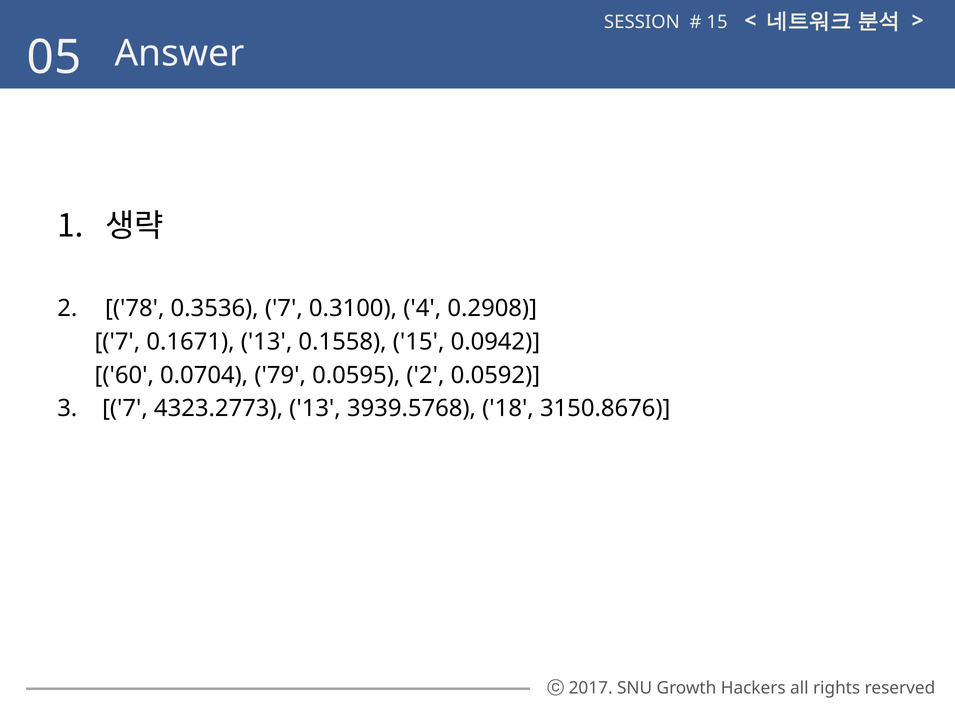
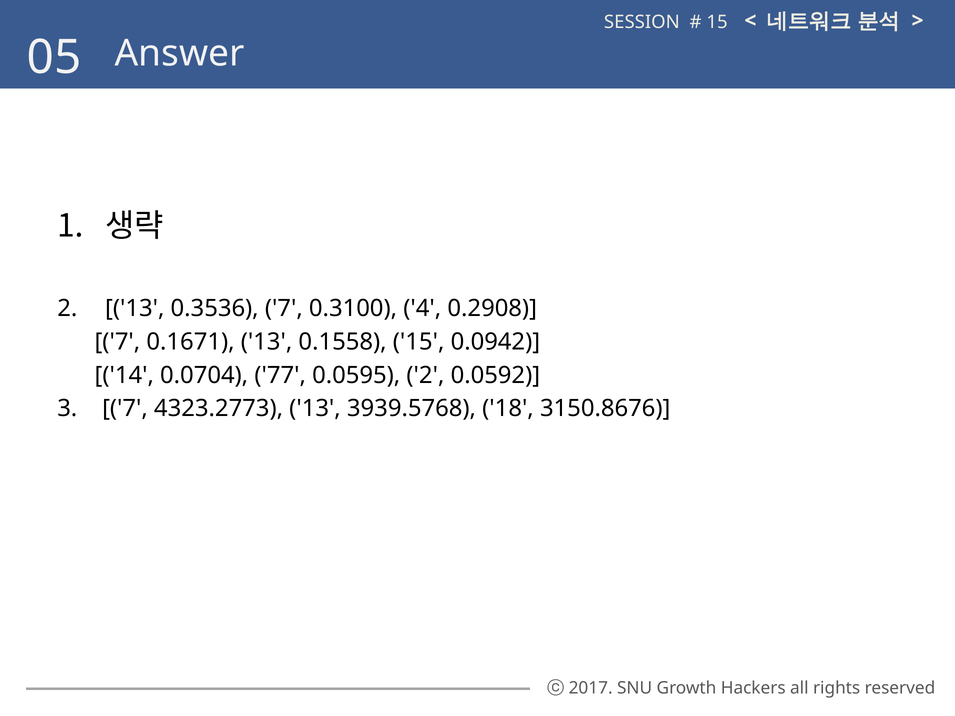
2 78: 78 -> 13
60: 60 -> 14
79: 79 -> 77
